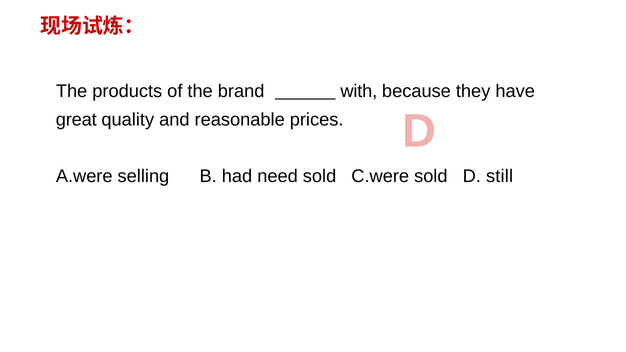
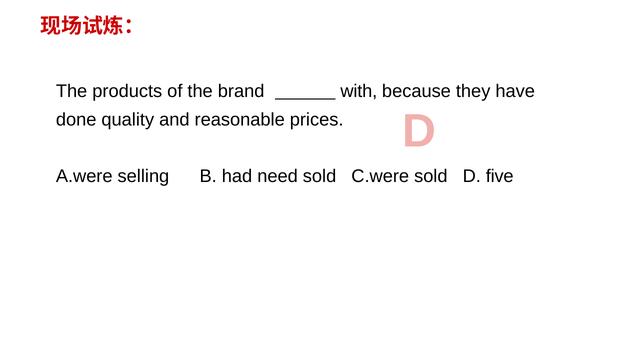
great: great -> done
still: still -> five
